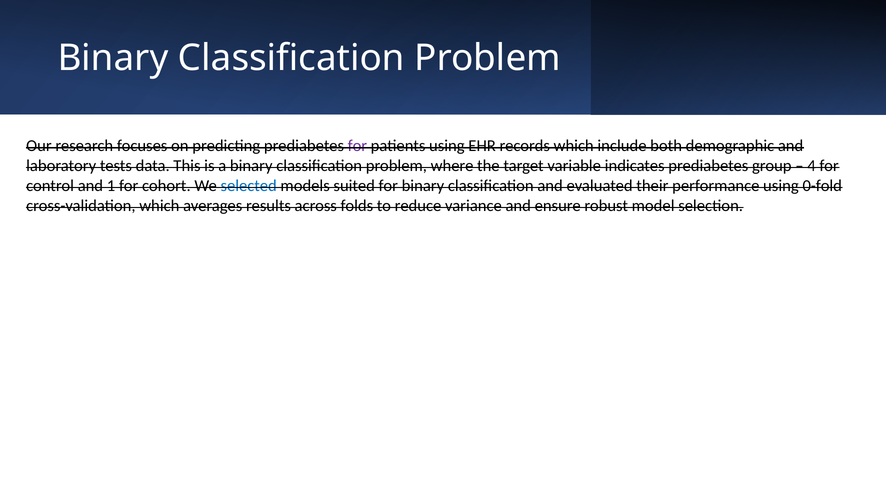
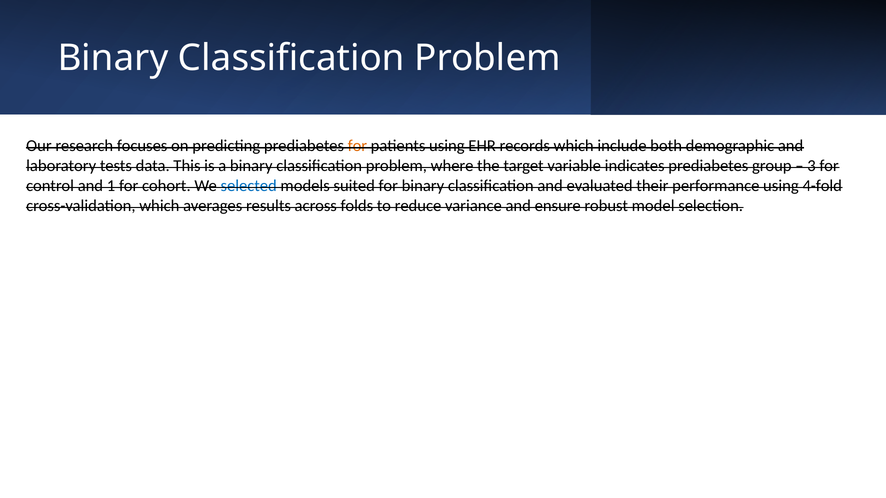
for at (357, 146) colour: purple -> orange
4: 4 -> 3
0-fold: 0-fold -> 4-fold
